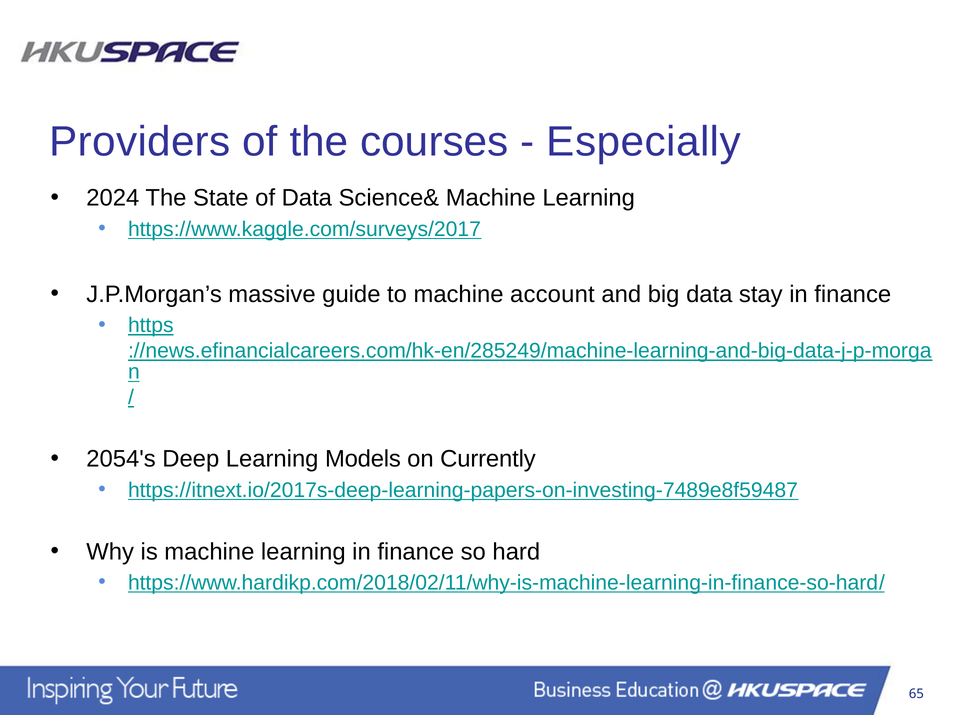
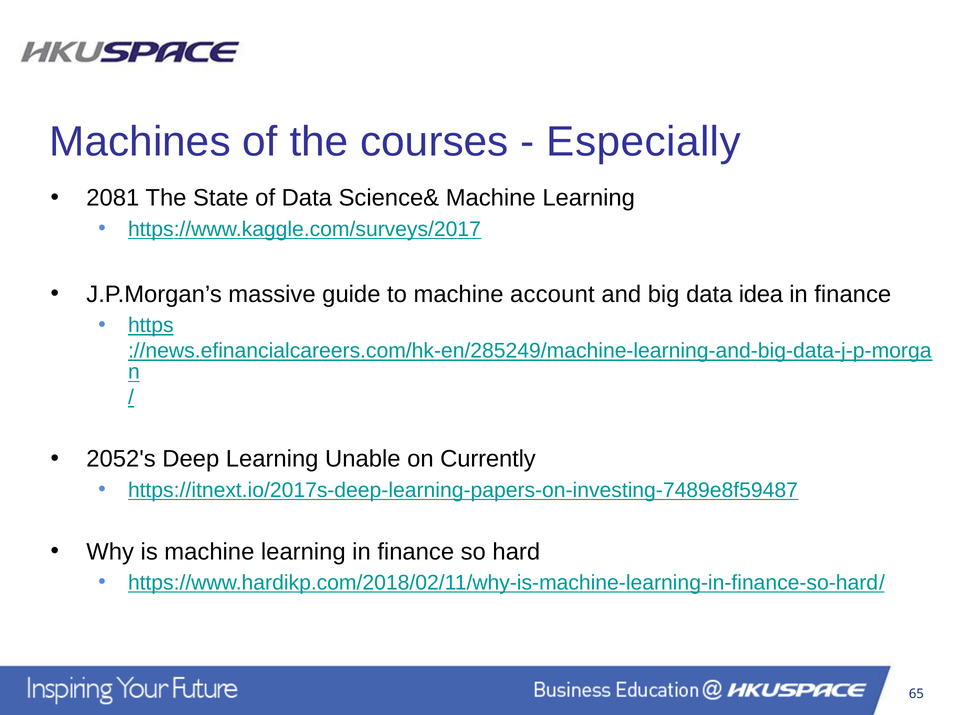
Providers: Providers -> Machines
2024: 2024 -> 2081
stay: stay -> idea
2054's: 2054's -> 2052's
Models: Models -> Unable
